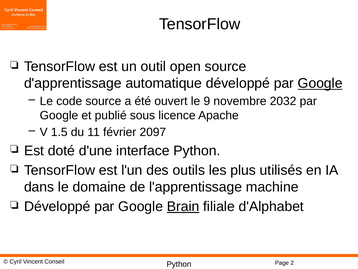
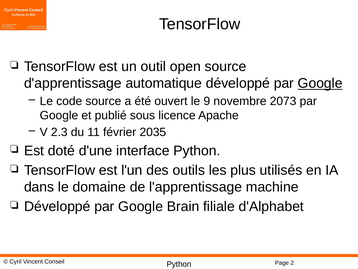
2032: 2032 -> 2073
1.5: 1.5 -> 2.3
2097: 2097 -> 2035
Brain underline: present -> none
